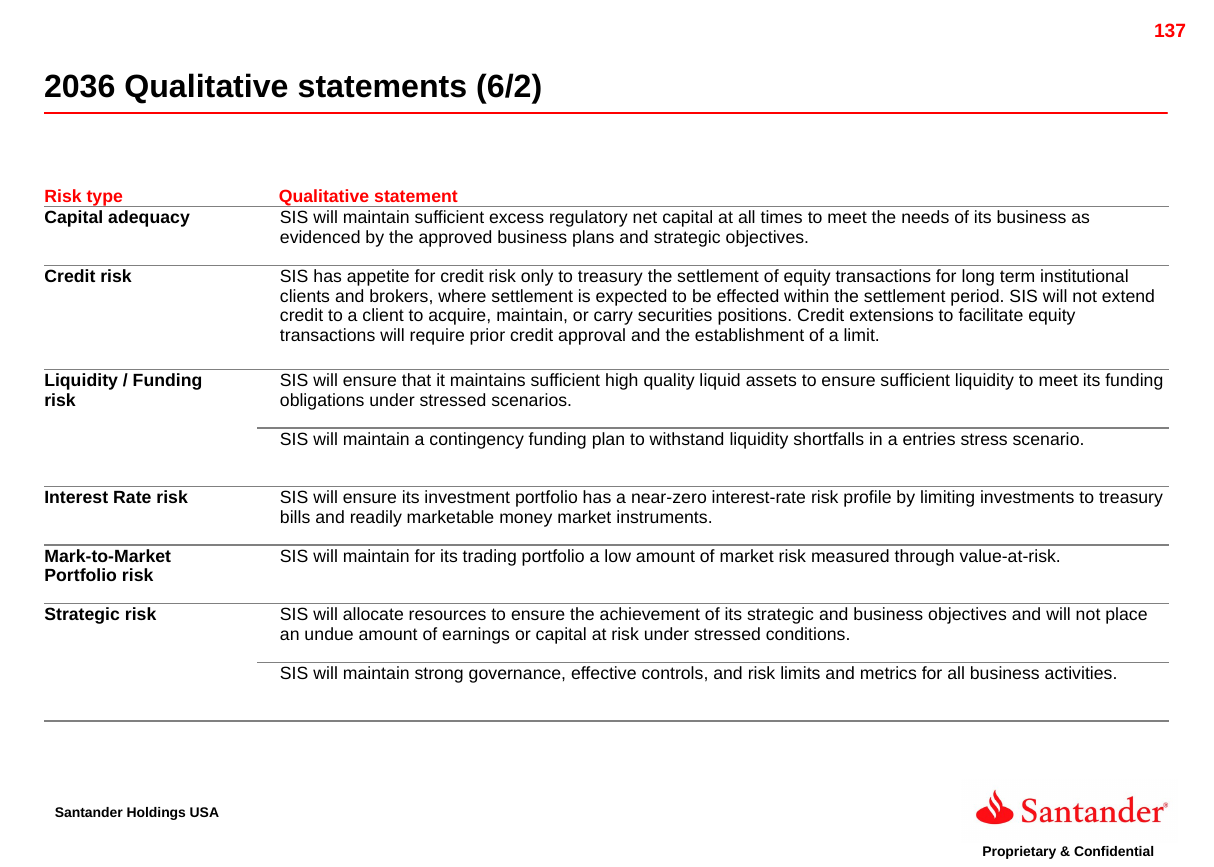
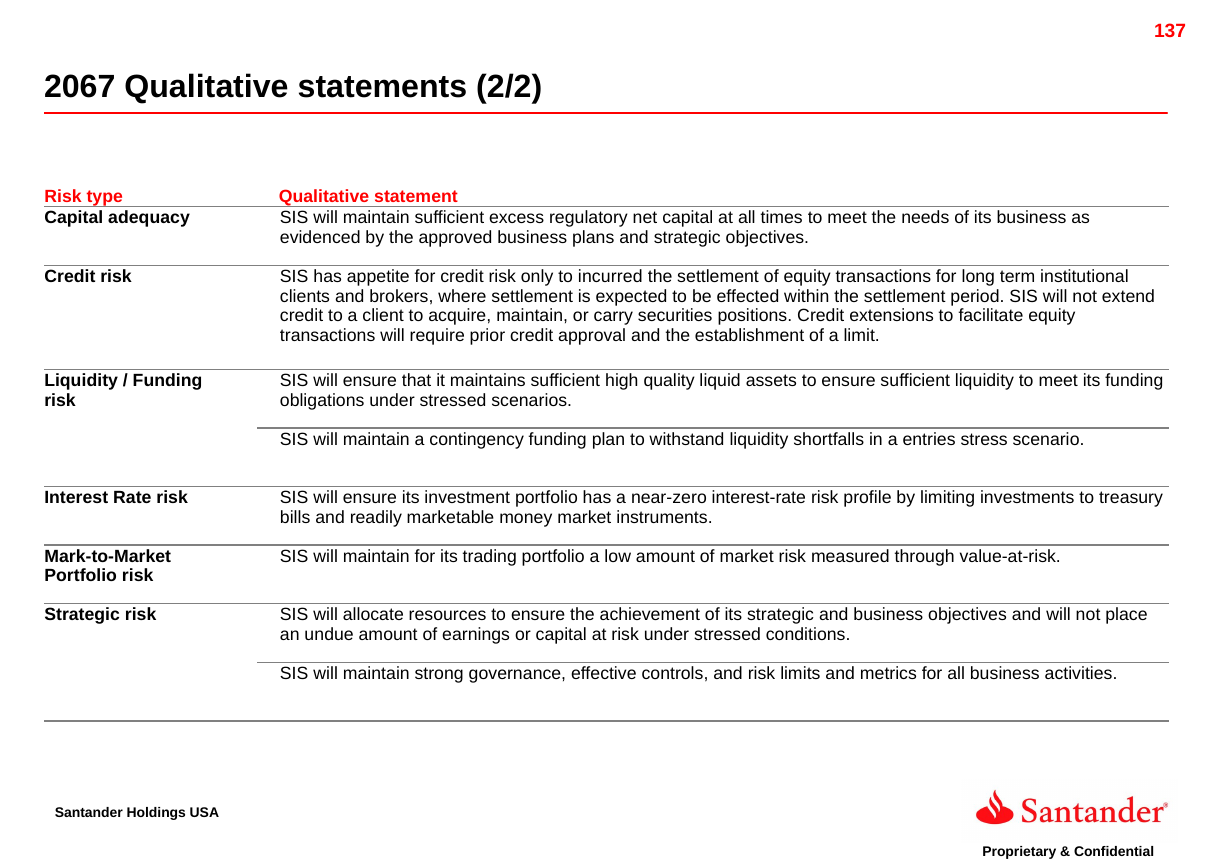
2036: 2036 -> 2067
6/2: 6/2 -> 2/2
only to treasury: treasury -> incurred
